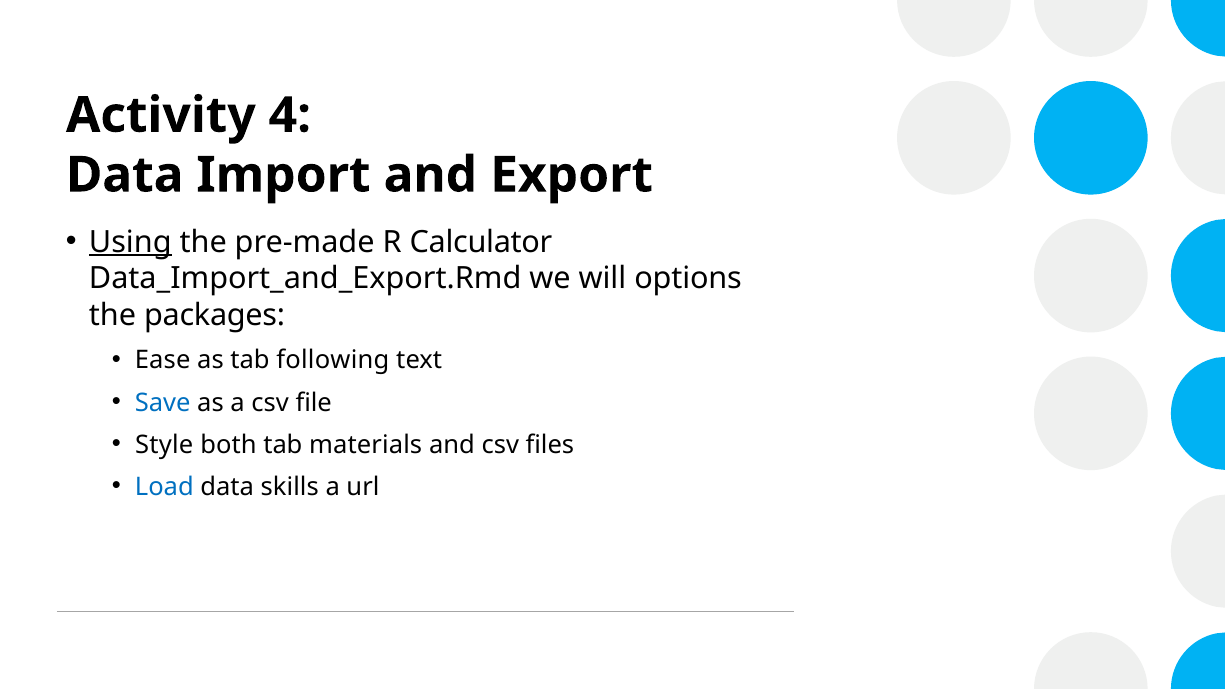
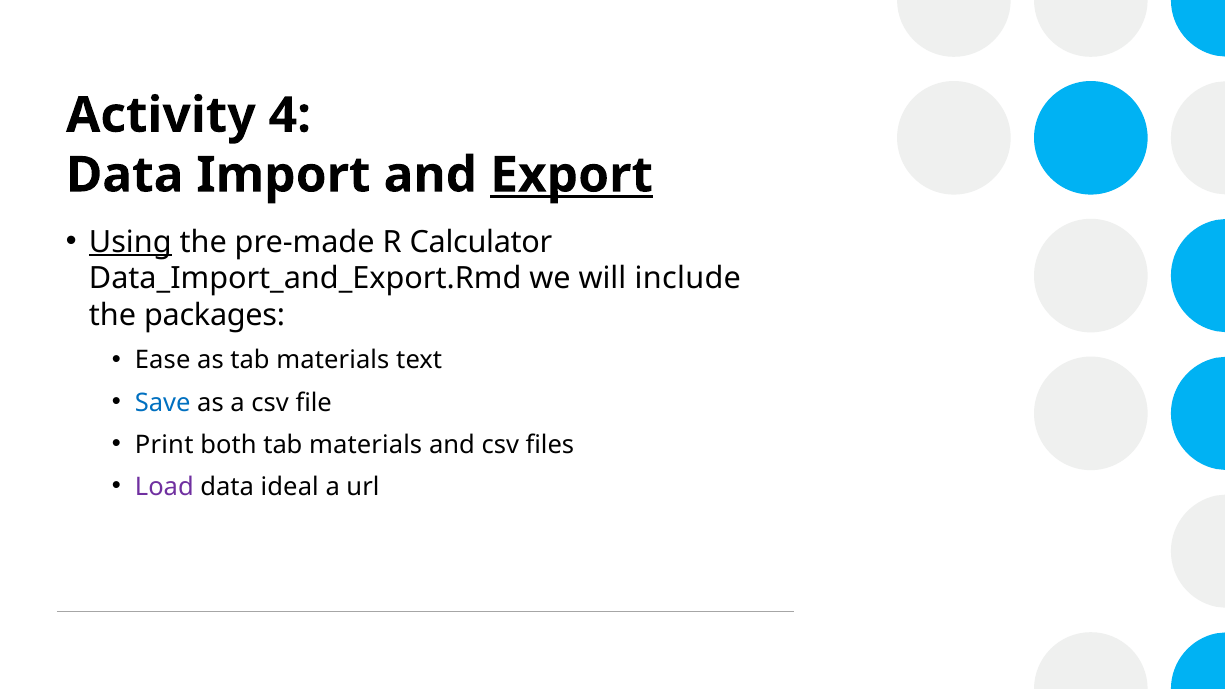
Export underline: none -> present
options: options -> include
as tab following: following -> materials
Style: Style -> Print
Load colour: blue -> purple
skills: skills -> ideal
